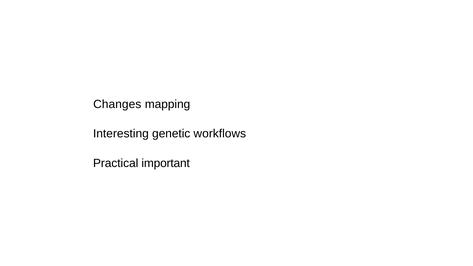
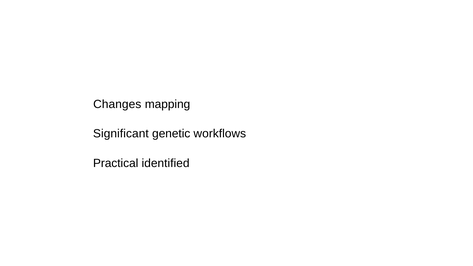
Interesting: Interesting -> Significant
important: important -> identified
